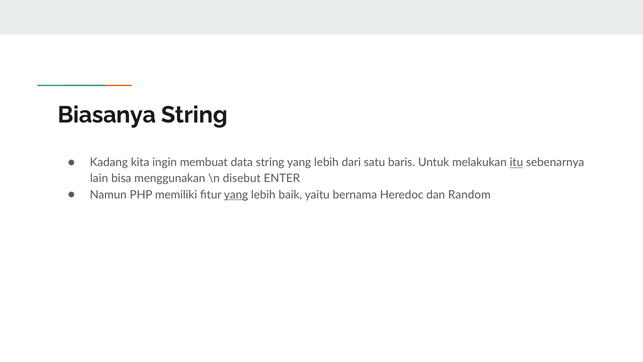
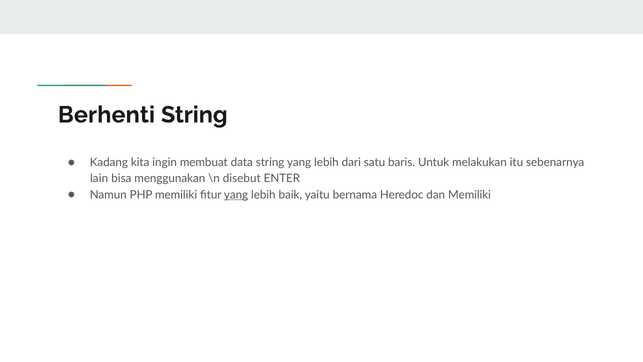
Biasanya: Biasanya -> Berhenti
itu underline: present -> none
dan Random: Random -> Memiliki
